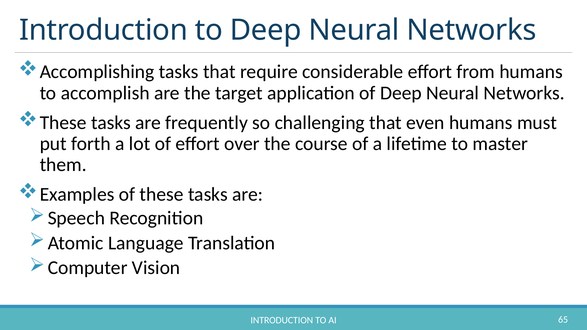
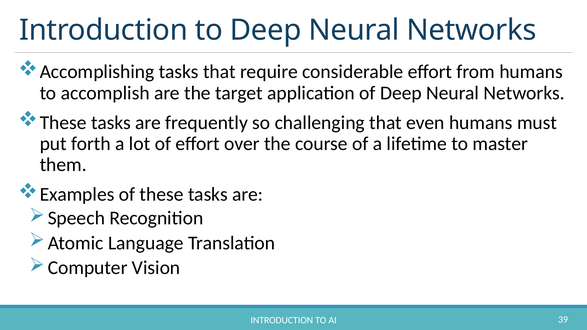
65: 65 -> 39
